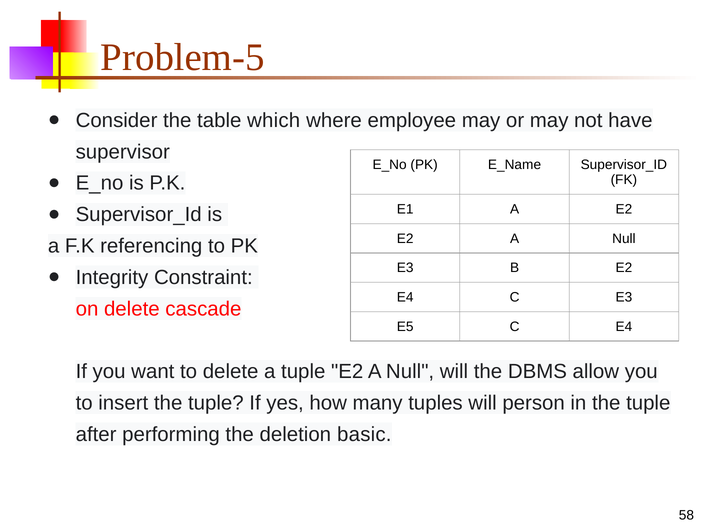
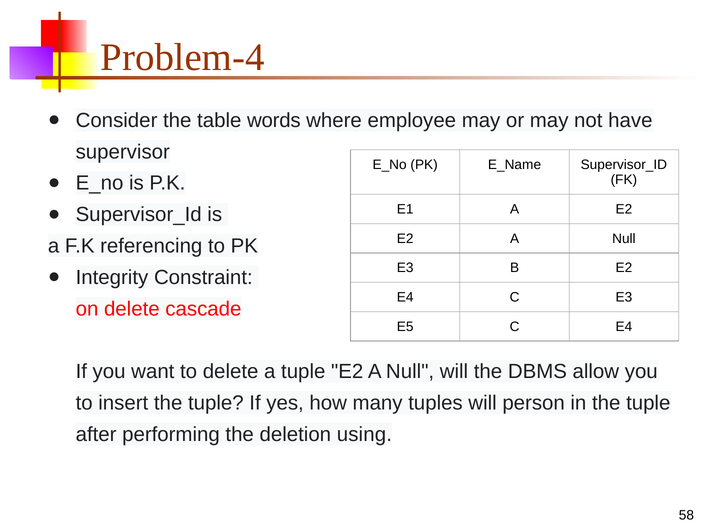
Problem-5: Problem-5 -> Problem-4
which: which -> words
basic: basic -> using
